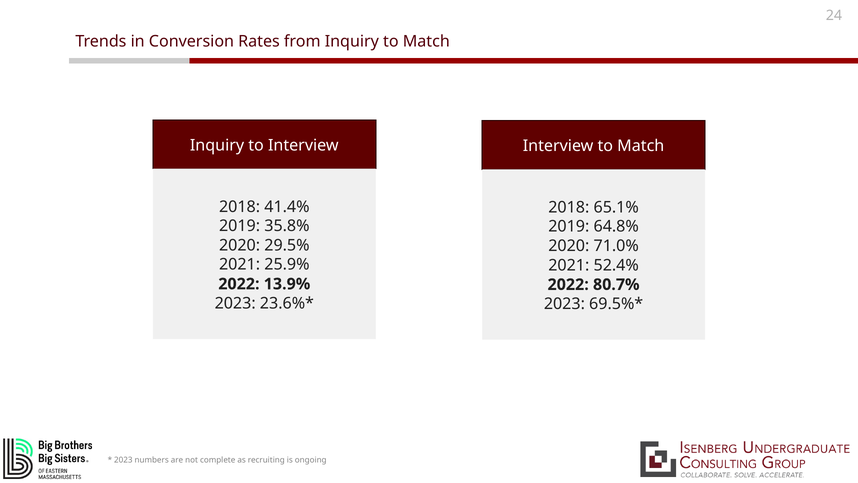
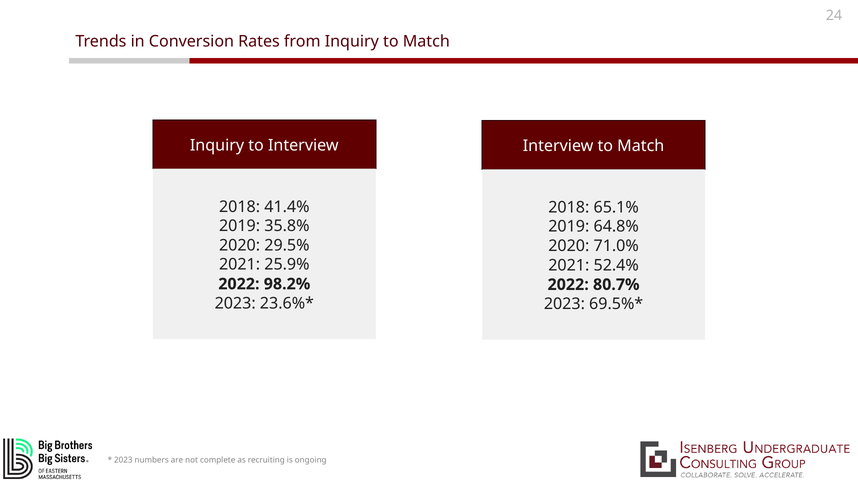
13.9%: 13.9% -> 98.2%
